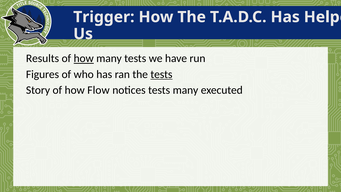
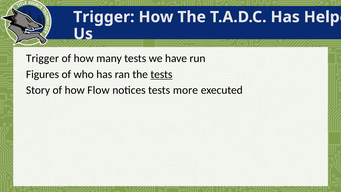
Results at (43, 58): Results -> Trigger
how at (84, 58) underline: present -> none
tests many: many -> more
